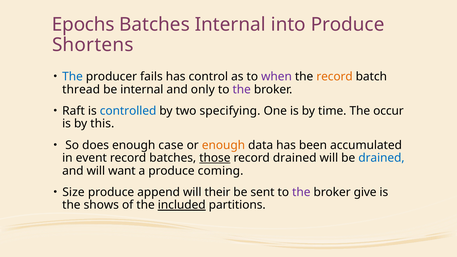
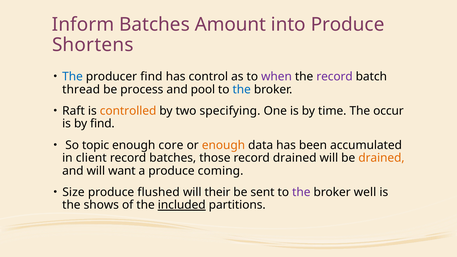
Epochs: Epochs -> Inform
Batches Internal: Internal -> Amount
producer fails: fails -> find
record at (335, 77) colour: orange -> purple
be internal: internal -> process
only: only -> pool
the at (242, 89) colour: purple -> blue
controlled colour: blue -> orange
by this: this -> find
does: does -> topic
case: case -> core
event: event -> client
those underline: present -> none
drained at (381, 158) colour: blue -> orange
append: append -> flushed
give: give -> well
